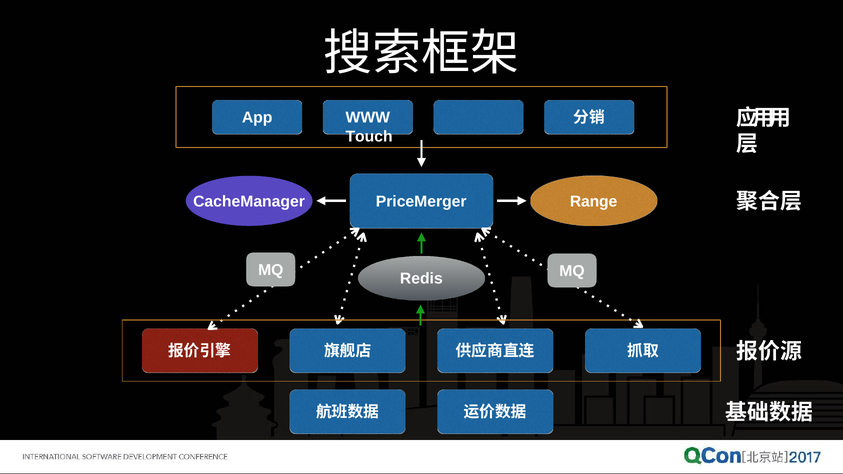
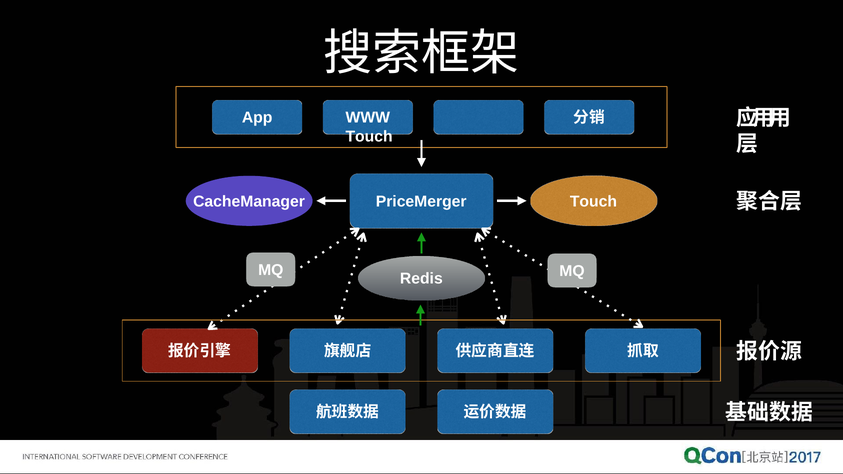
Range at (594, 202): Range -> Touch
